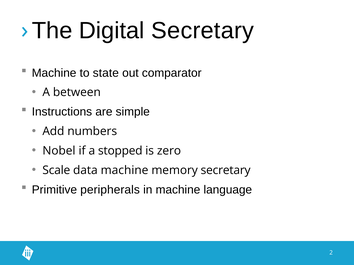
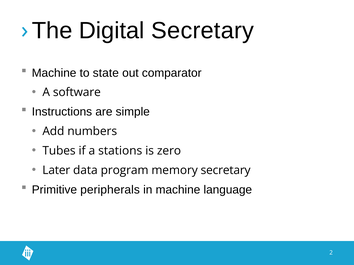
between: between -> software
Nobel: Nobel -> Tubes
stopped: stopped -> stations
Scale: Scale -> Later
data machine: machine -> program
